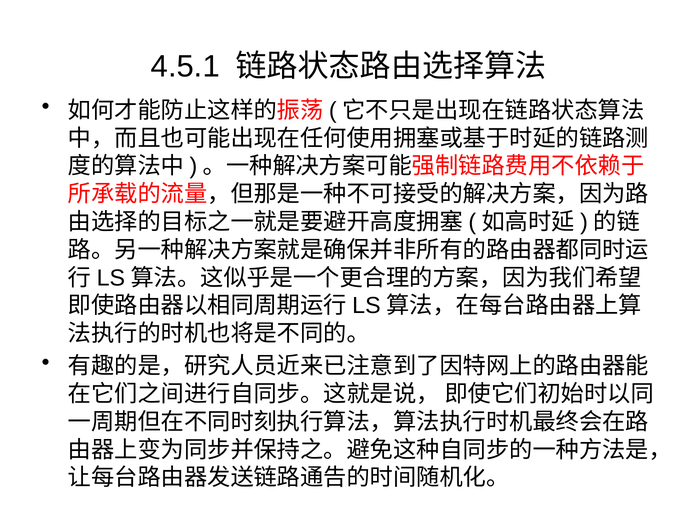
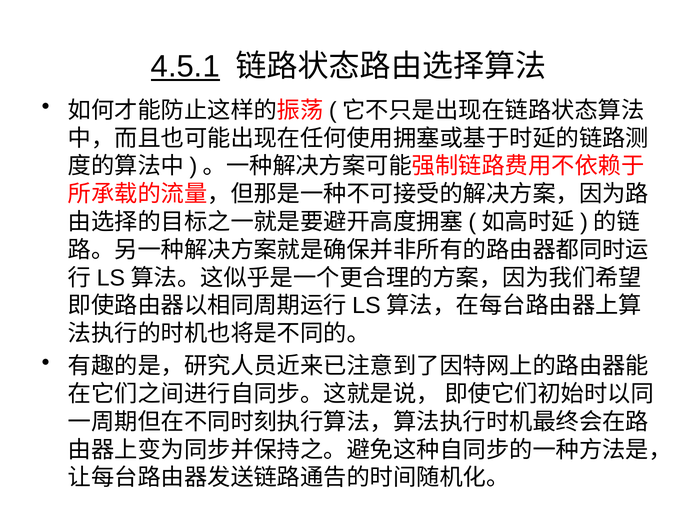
4.5.1 underline: none -> present
